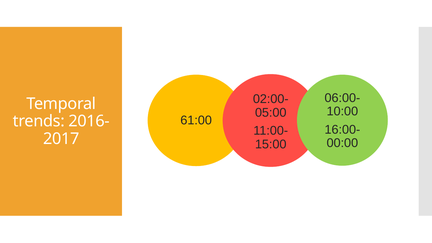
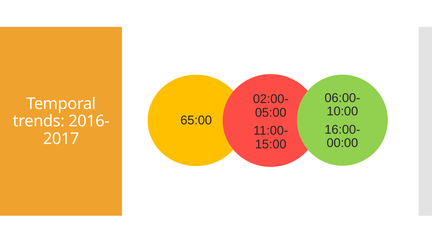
61:00: 61:00 -> 65:00
